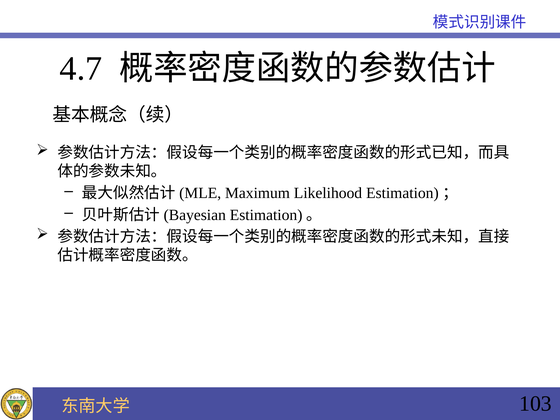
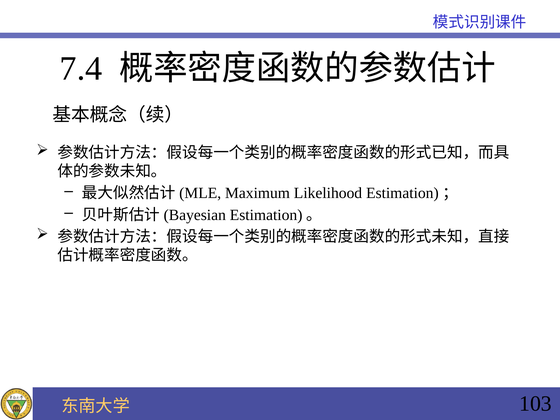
4.7: 4.7 -> 7.4
